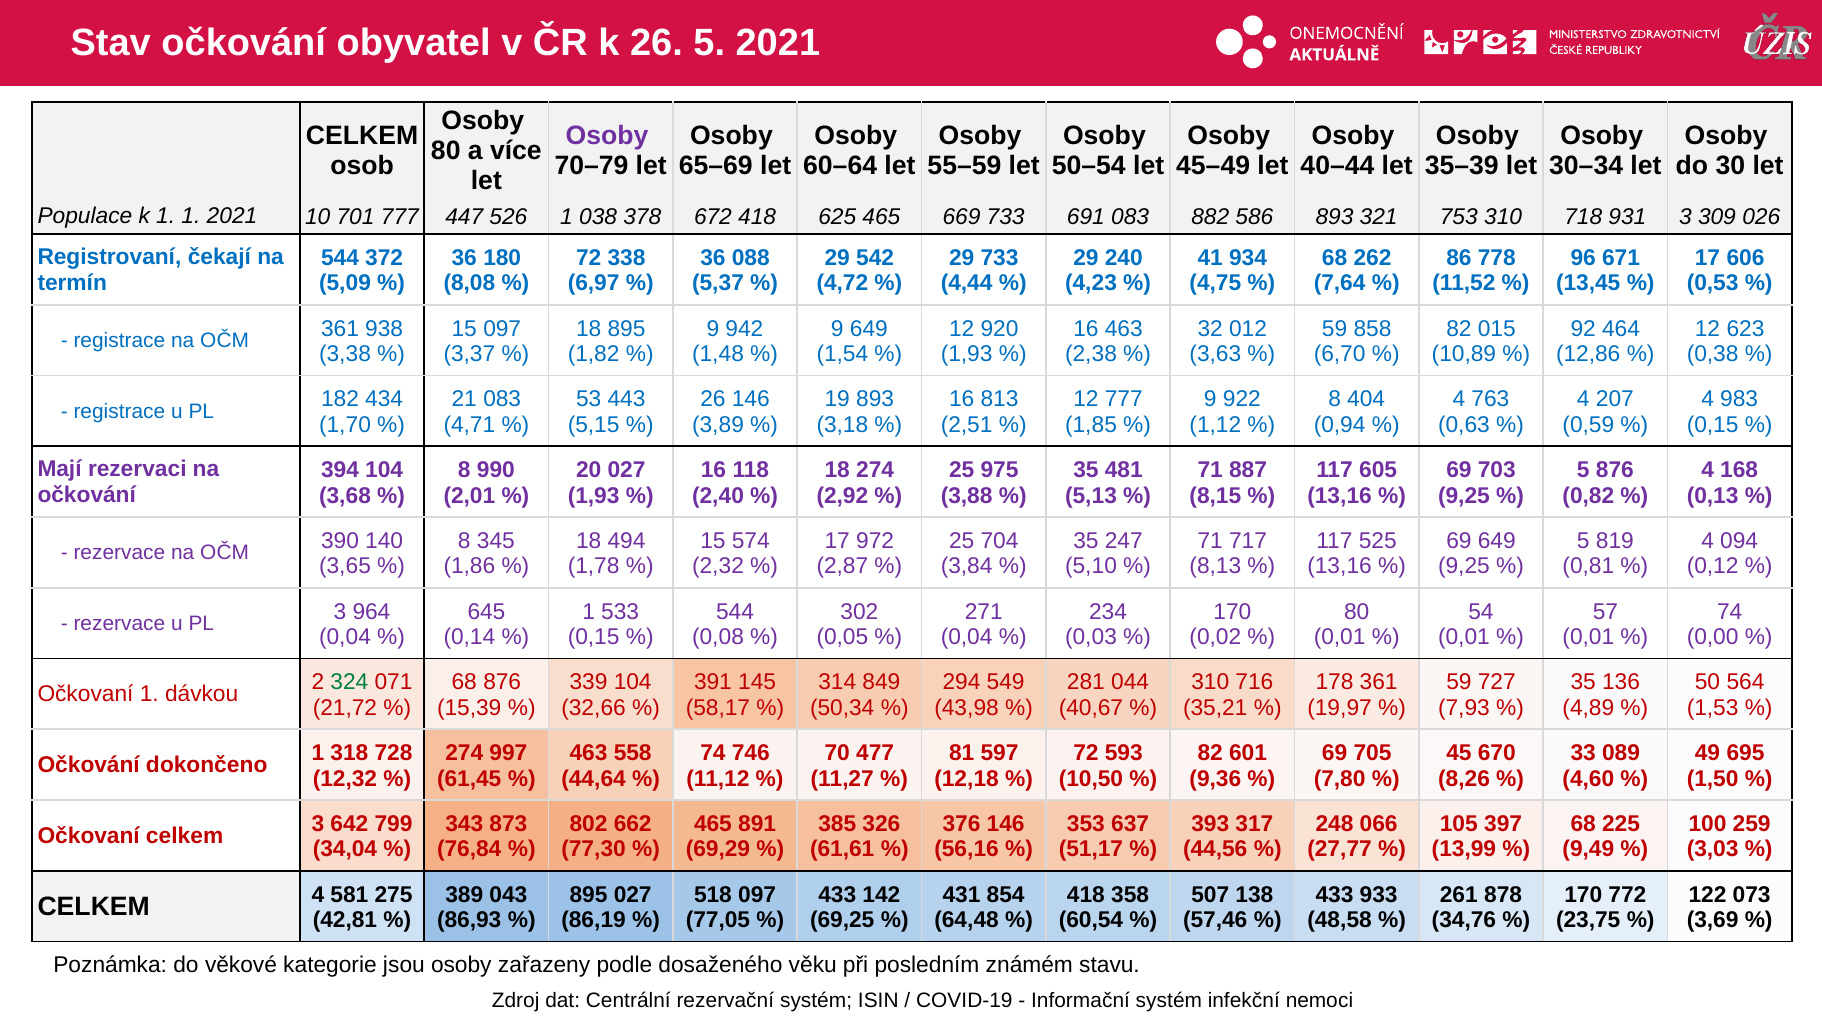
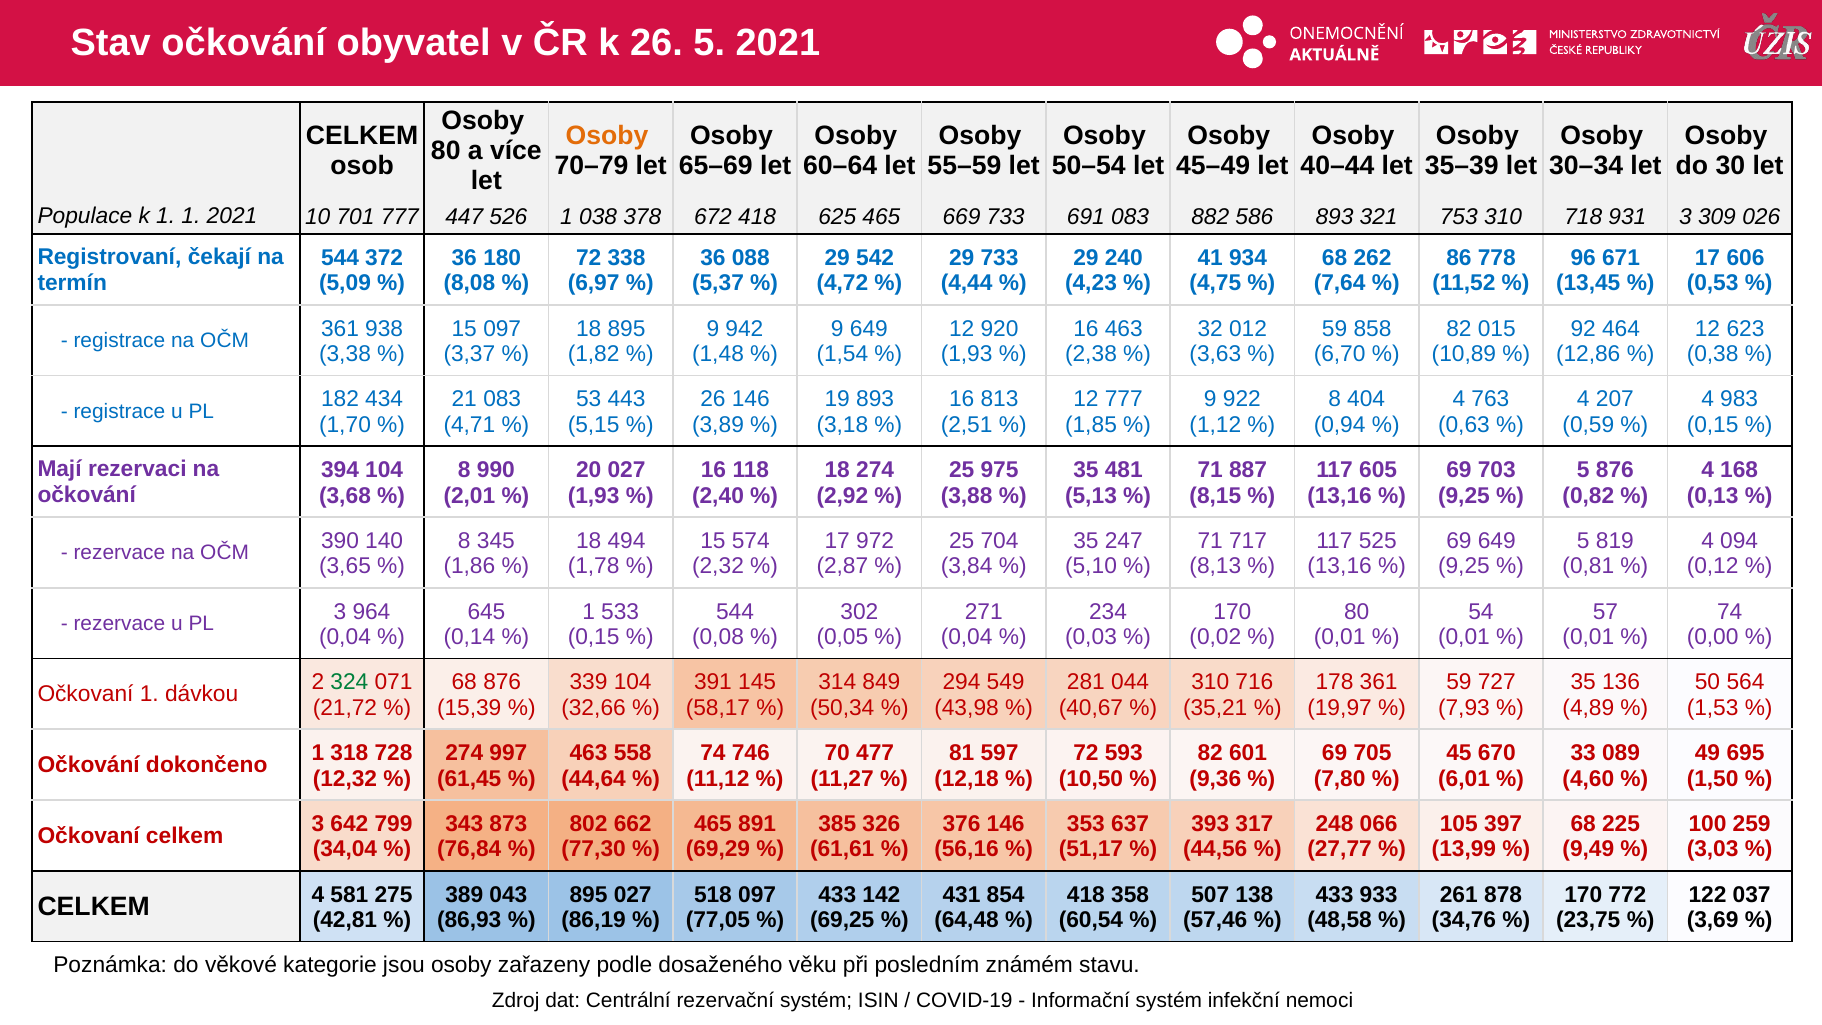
Osoby at (607, 136) colour: purple -> orange
8,26: 8,26 -> 6,01
073: 073 -> 037
